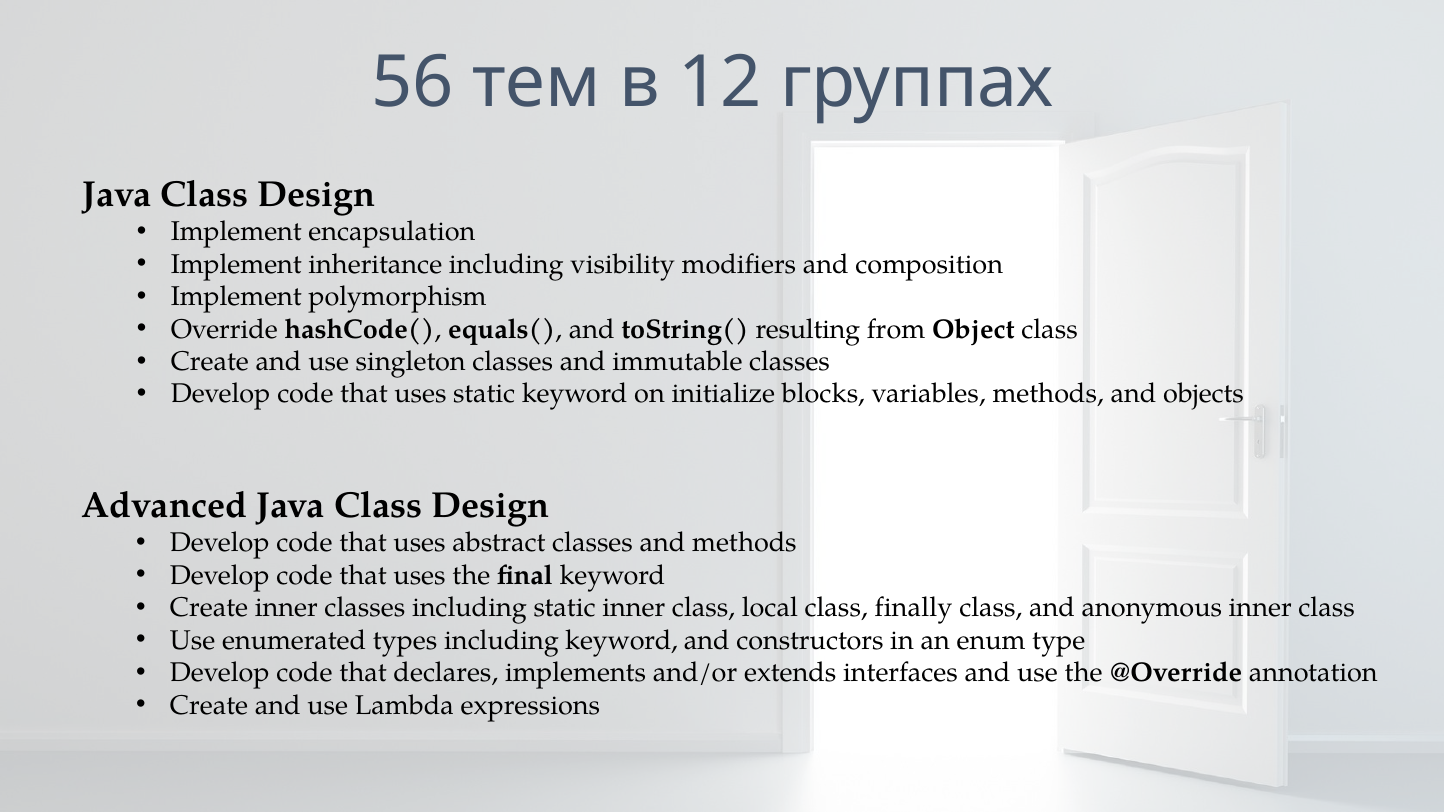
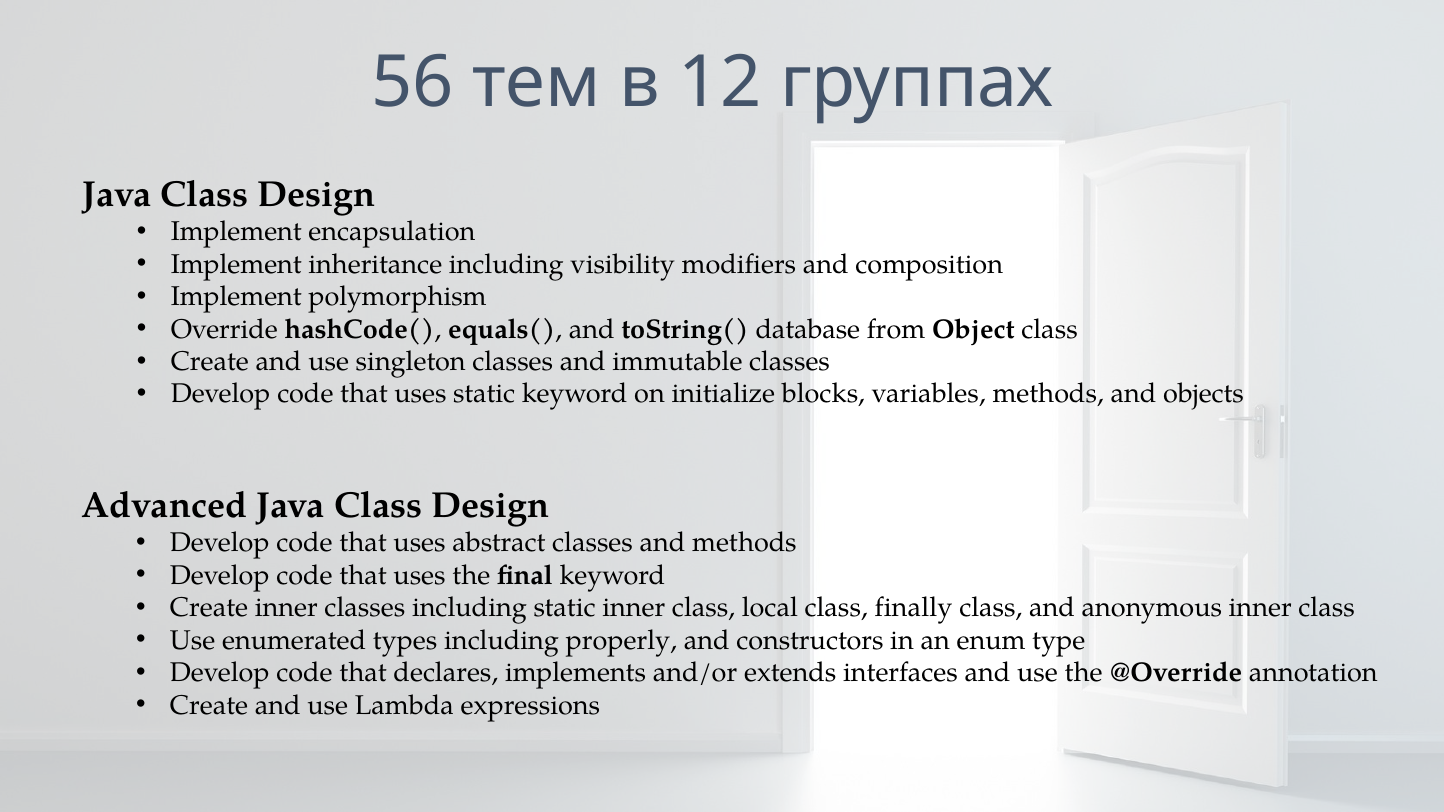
resulting: resulting -> database
including keyword: keyword -> properly
